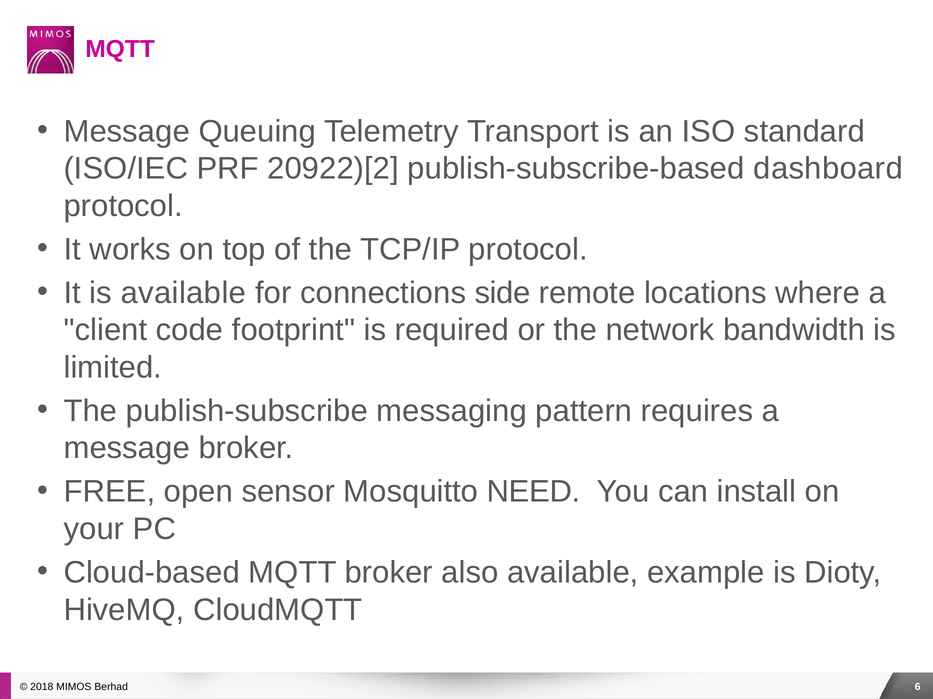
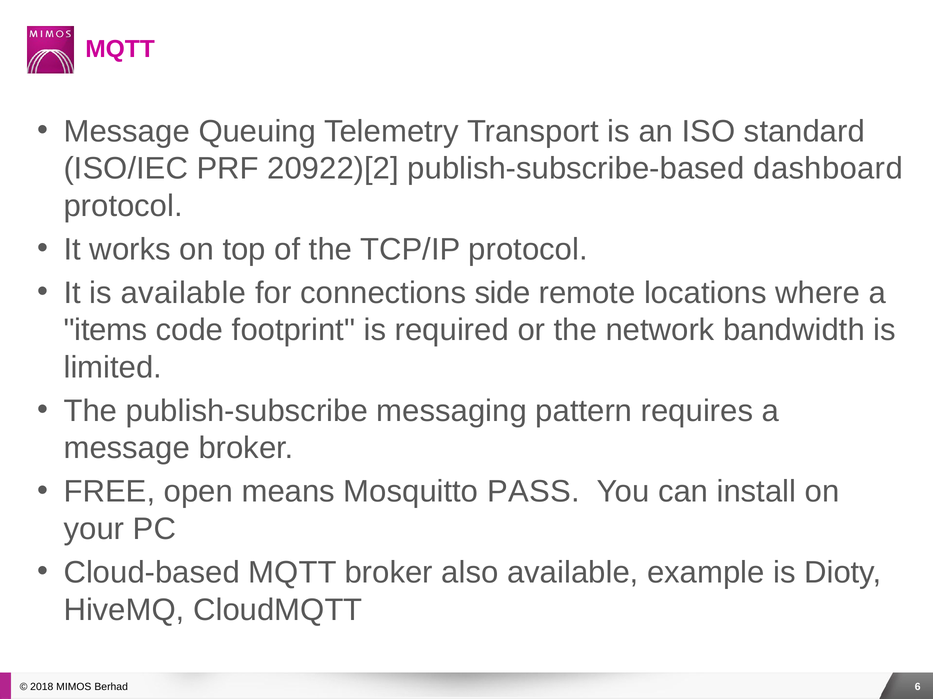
client: client -> items
sensor: sensor -> means
NEED: NEED -> PASS
